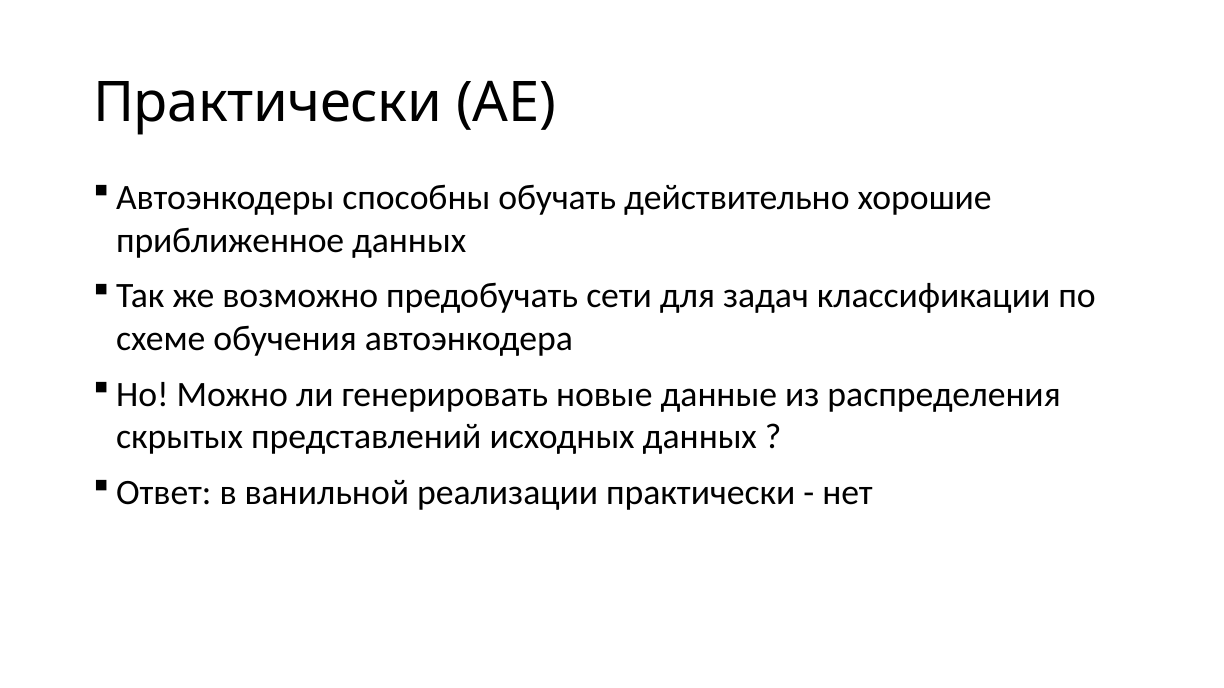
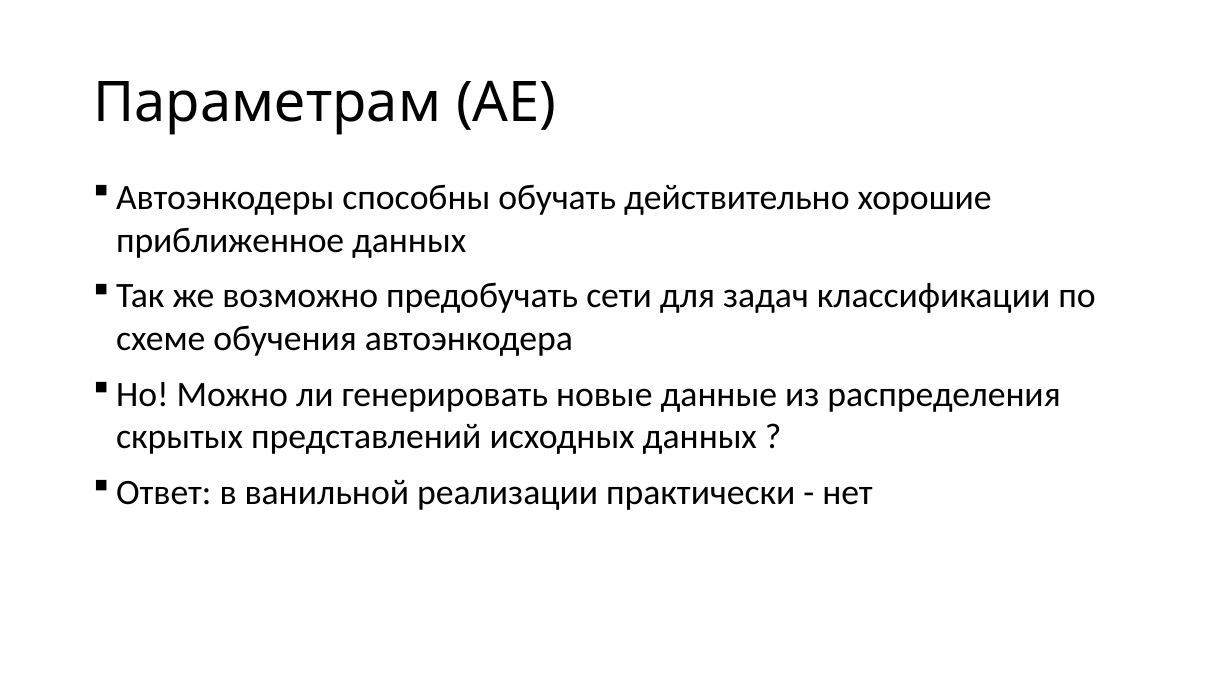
Практически at (268, 103): Практически -> Параметрам
